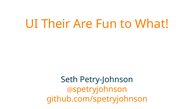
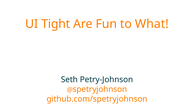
Their: Their -> Tight
